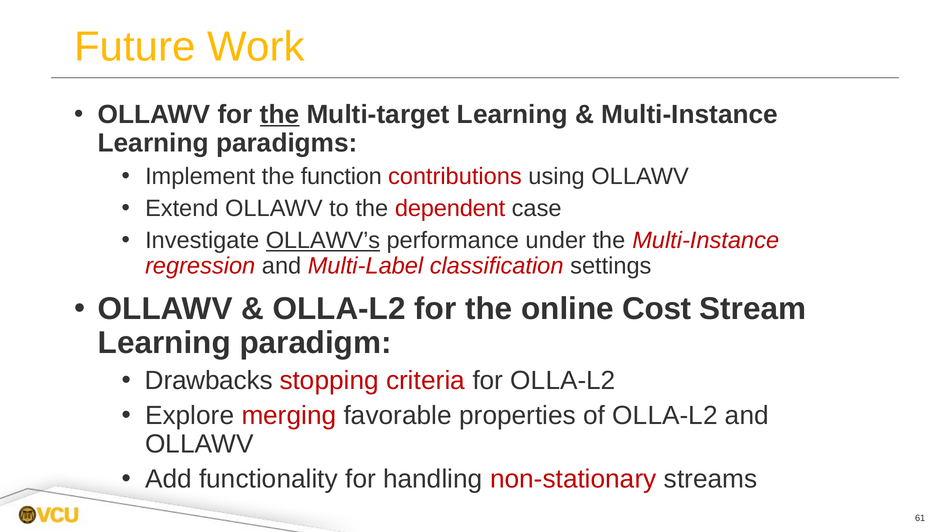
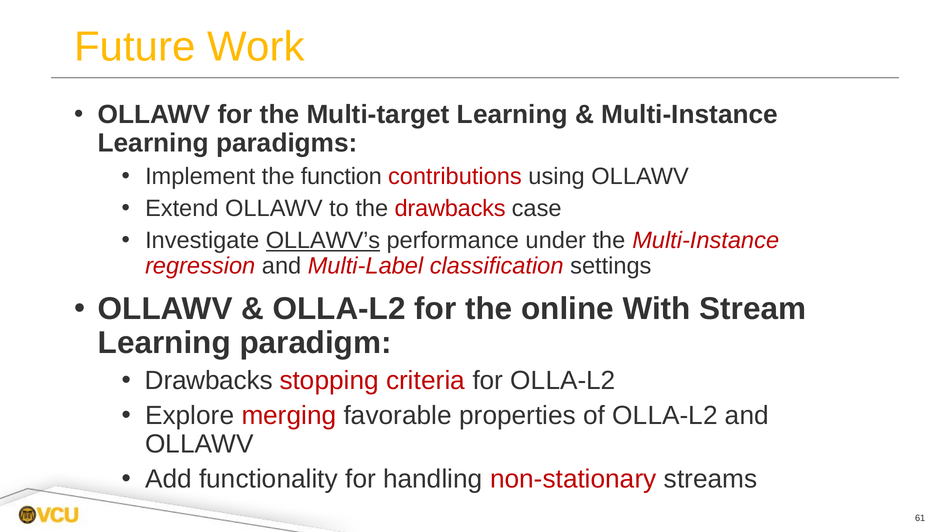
the at (280, 114) underline: present -> none
the dependent: dependent -> drawbacks
Cost: Cost -> With
